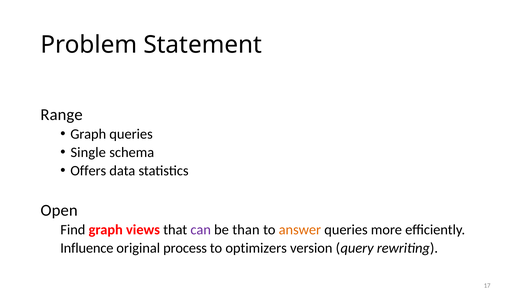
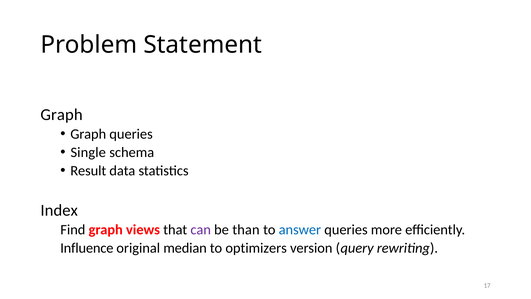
Range at (62, 114): Range -> Graph
Offers: Offers -> Result
Open: Open -> Index
answer colour: orange -> blue
process: process -> median
